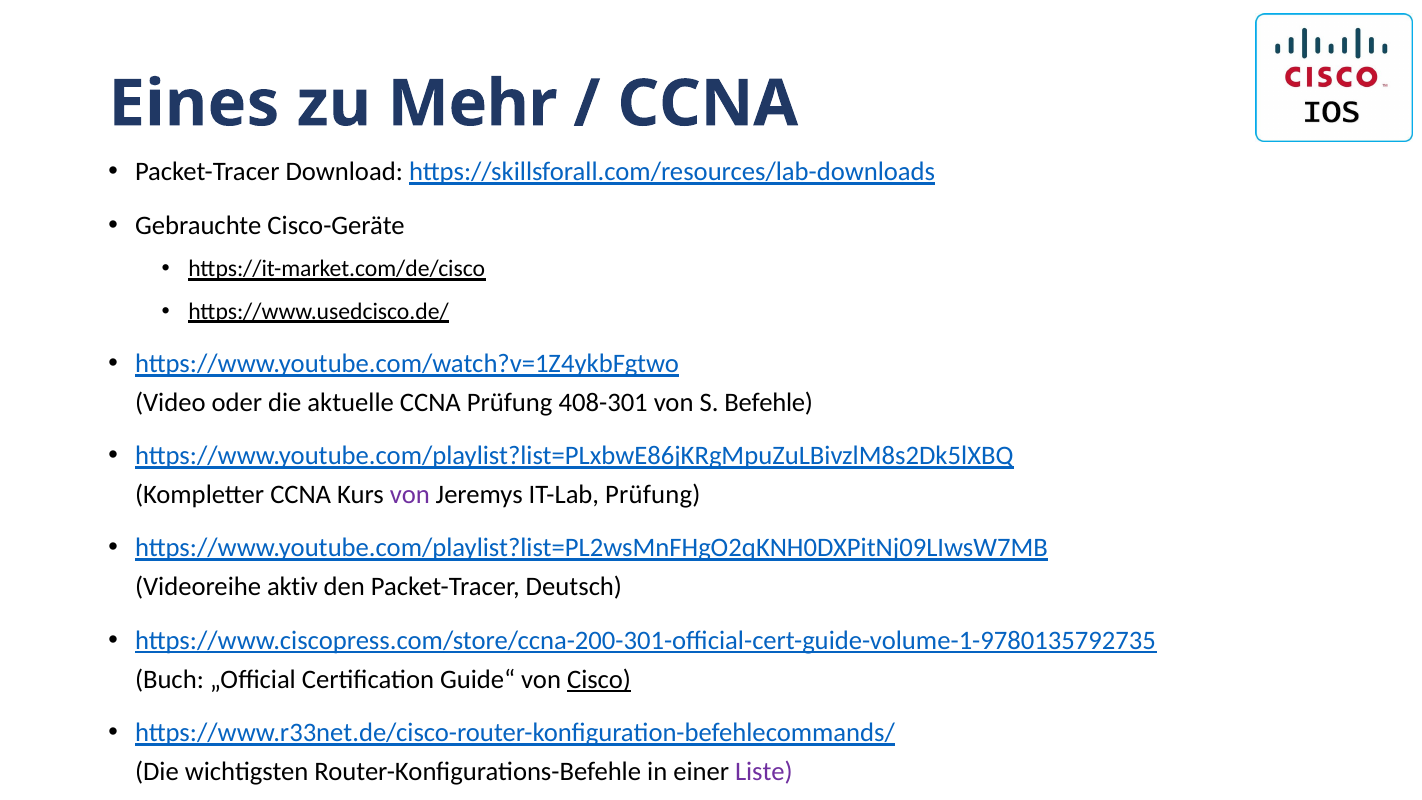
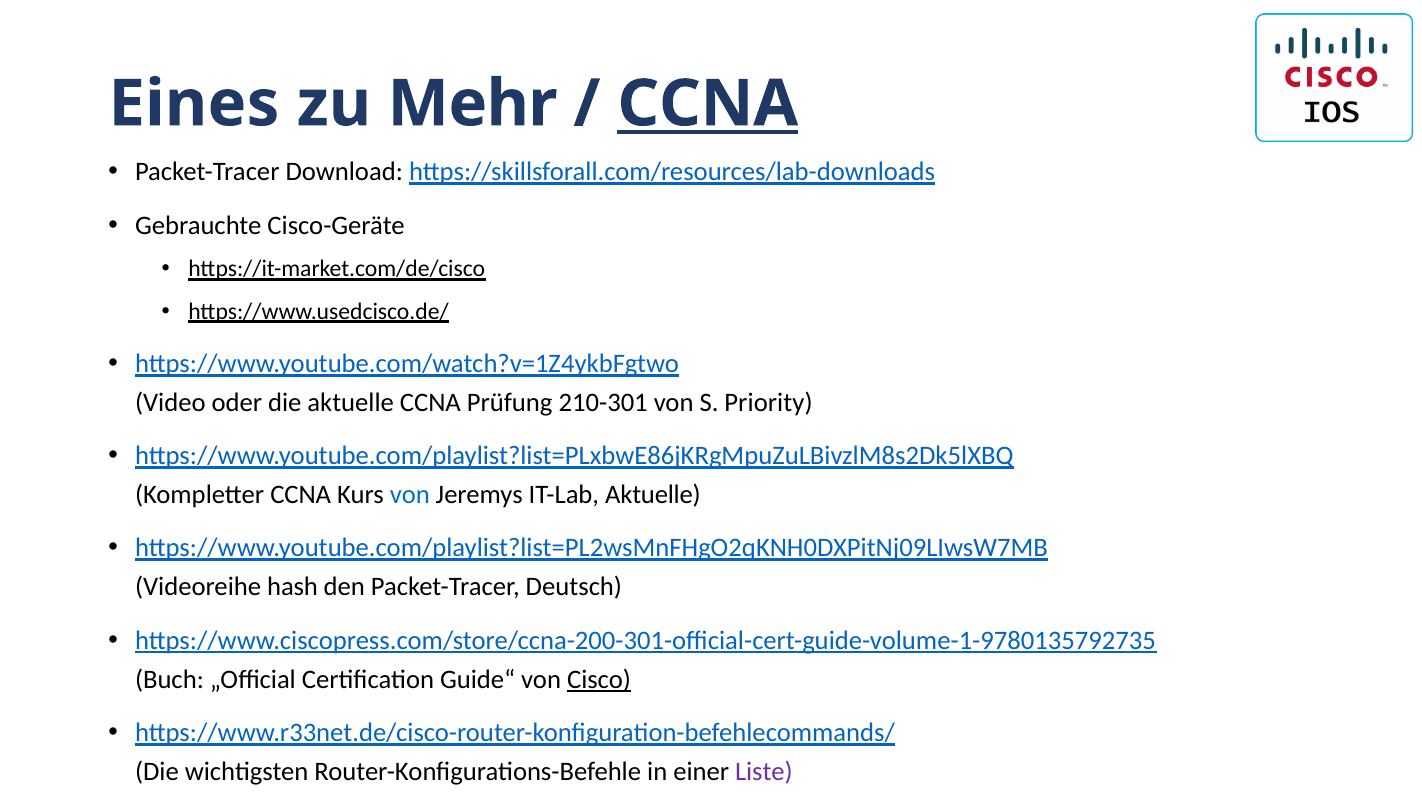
CCNA at (708, 104) underline: none -> present
408-301: 408-301 -> 210-301
Befehle: Befehle -> Priority
von at (410, 495) colour: purple -> blue
IT-Lab Prüfung: Prüfung -> Aktuelle
aktiv: aktiv -> hash
